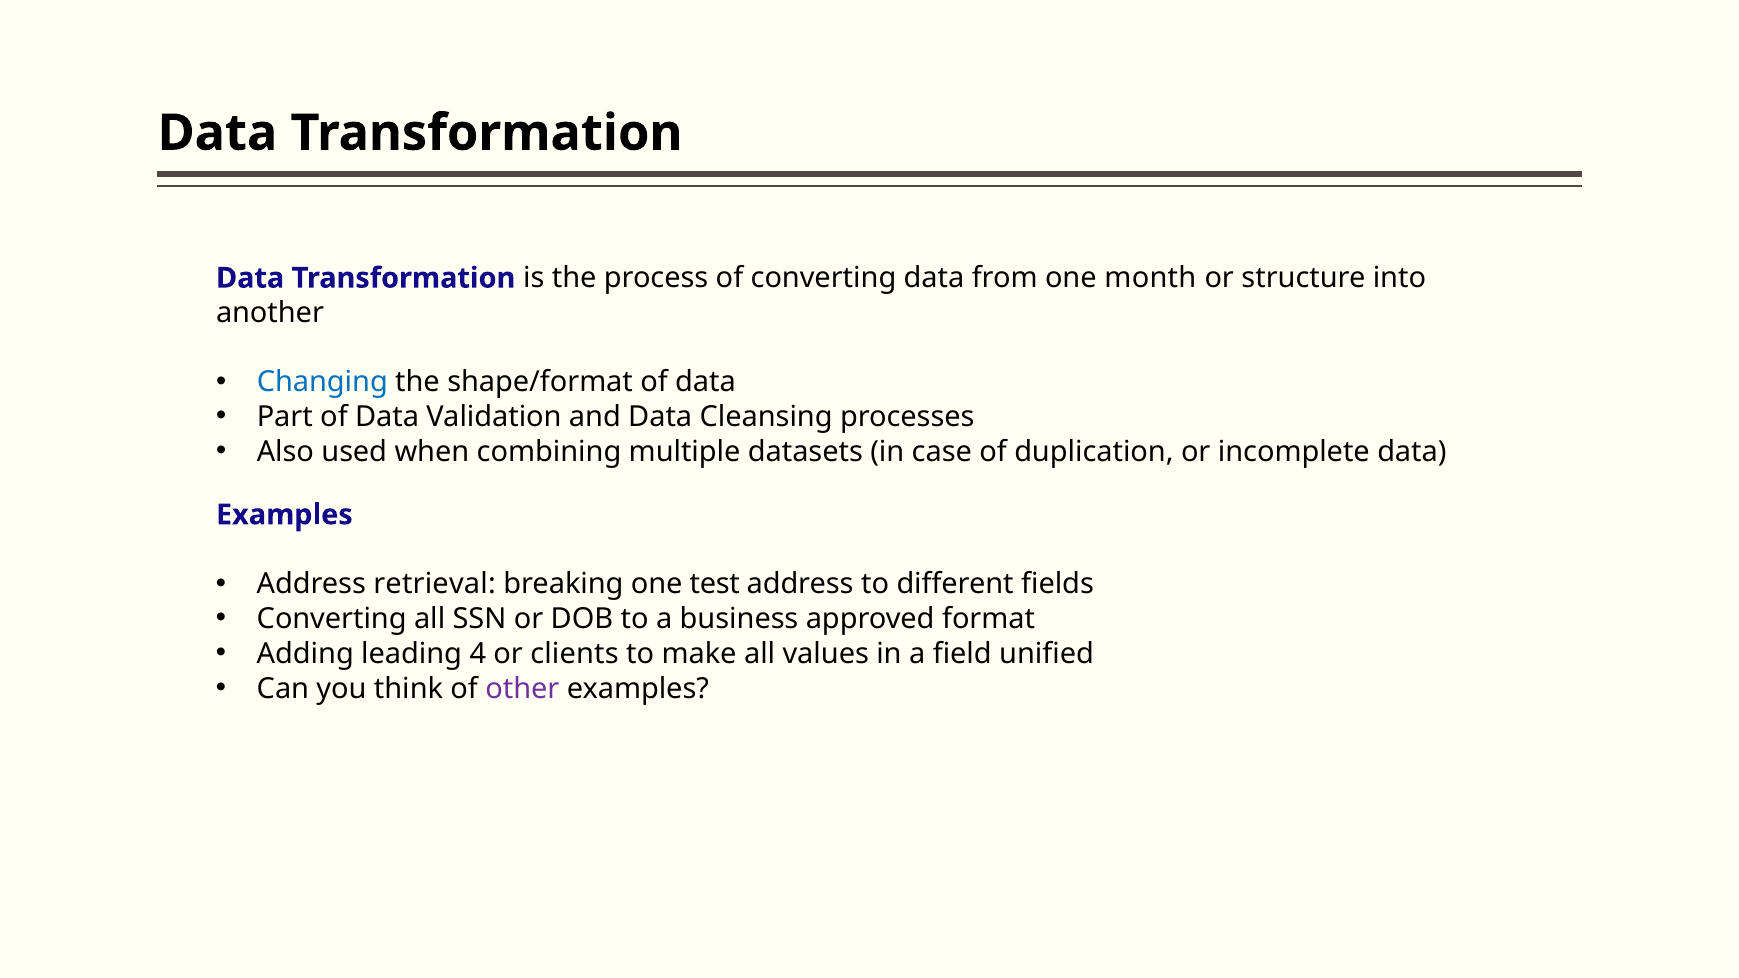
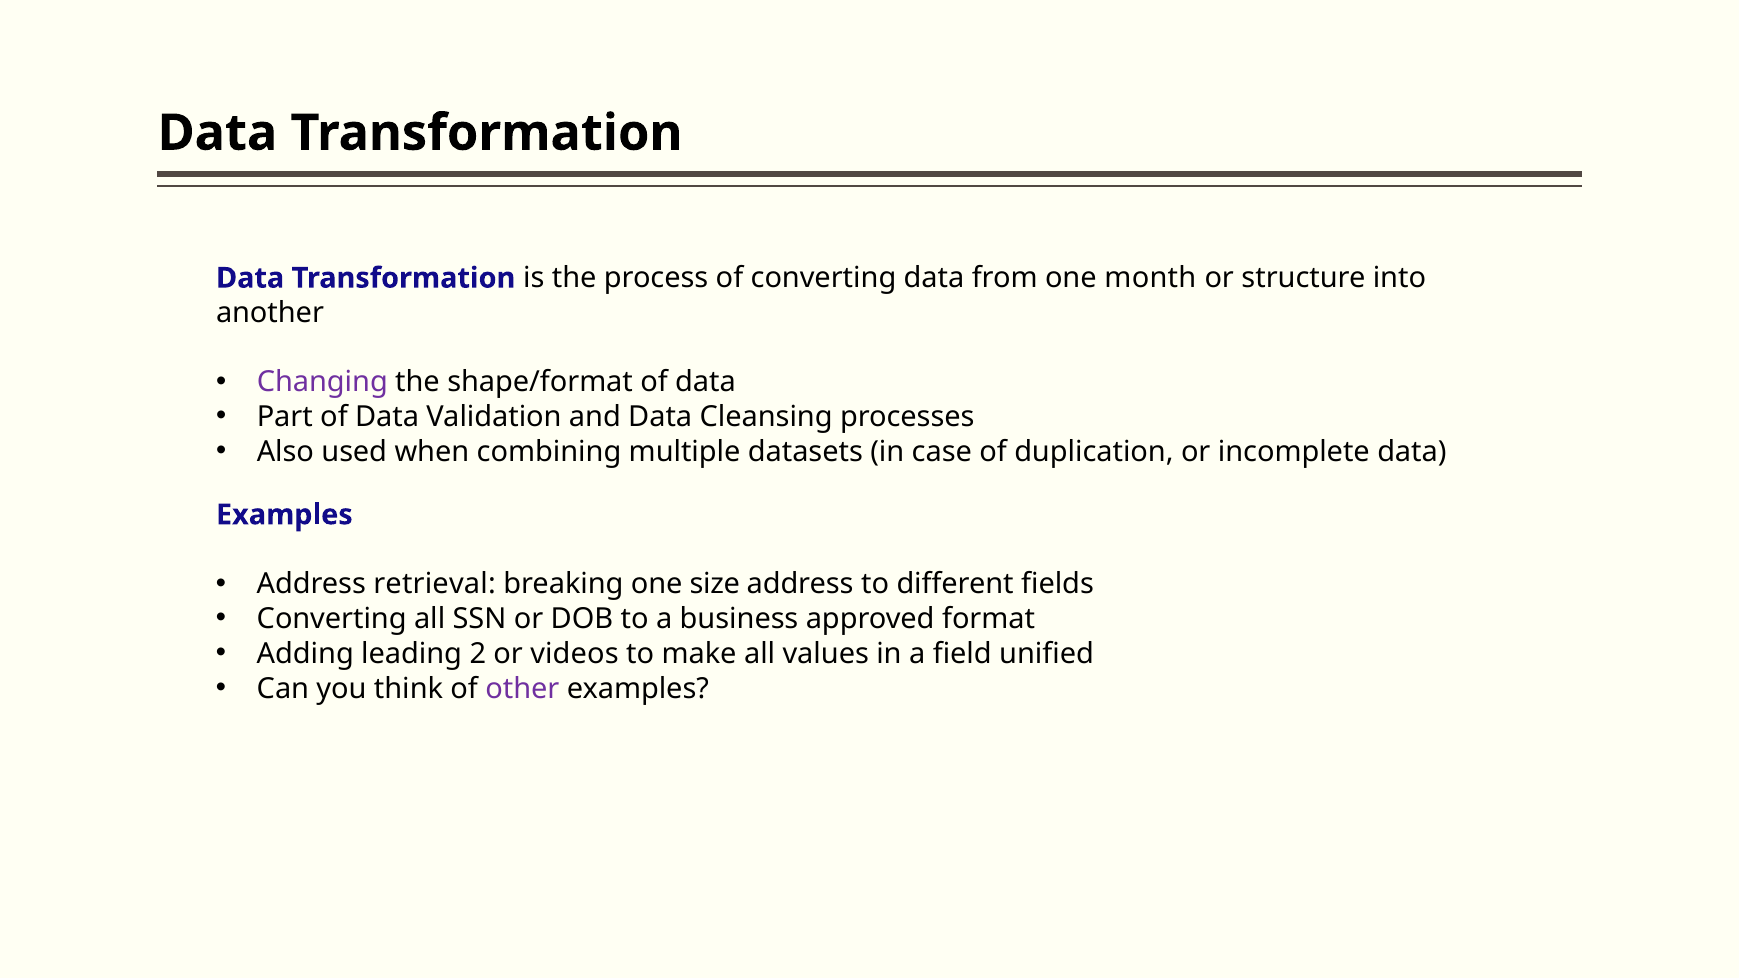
Changing colour: blue -> purple
test: test -> size
4: 4 -> 2
clients: clients -> videos
